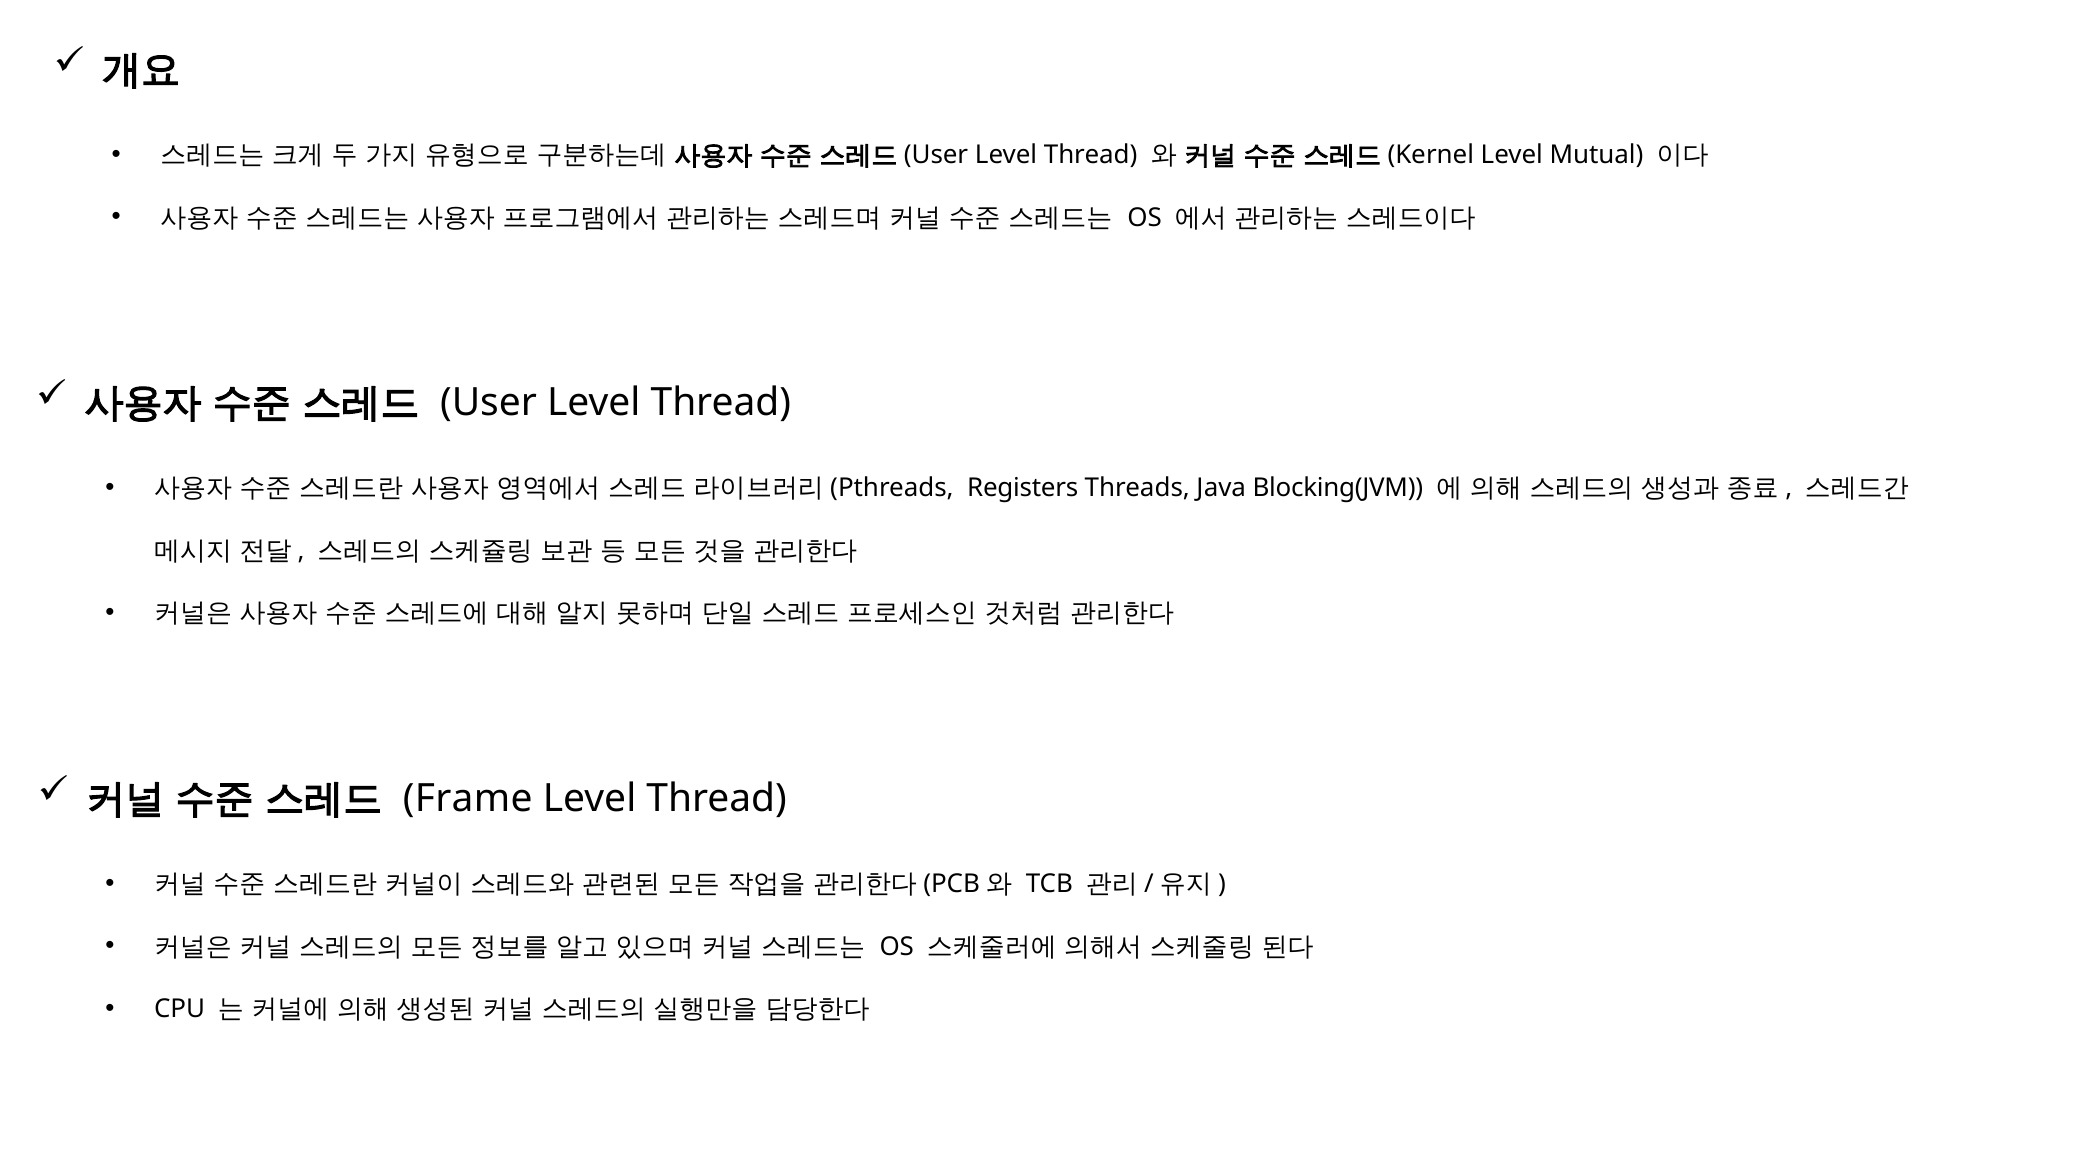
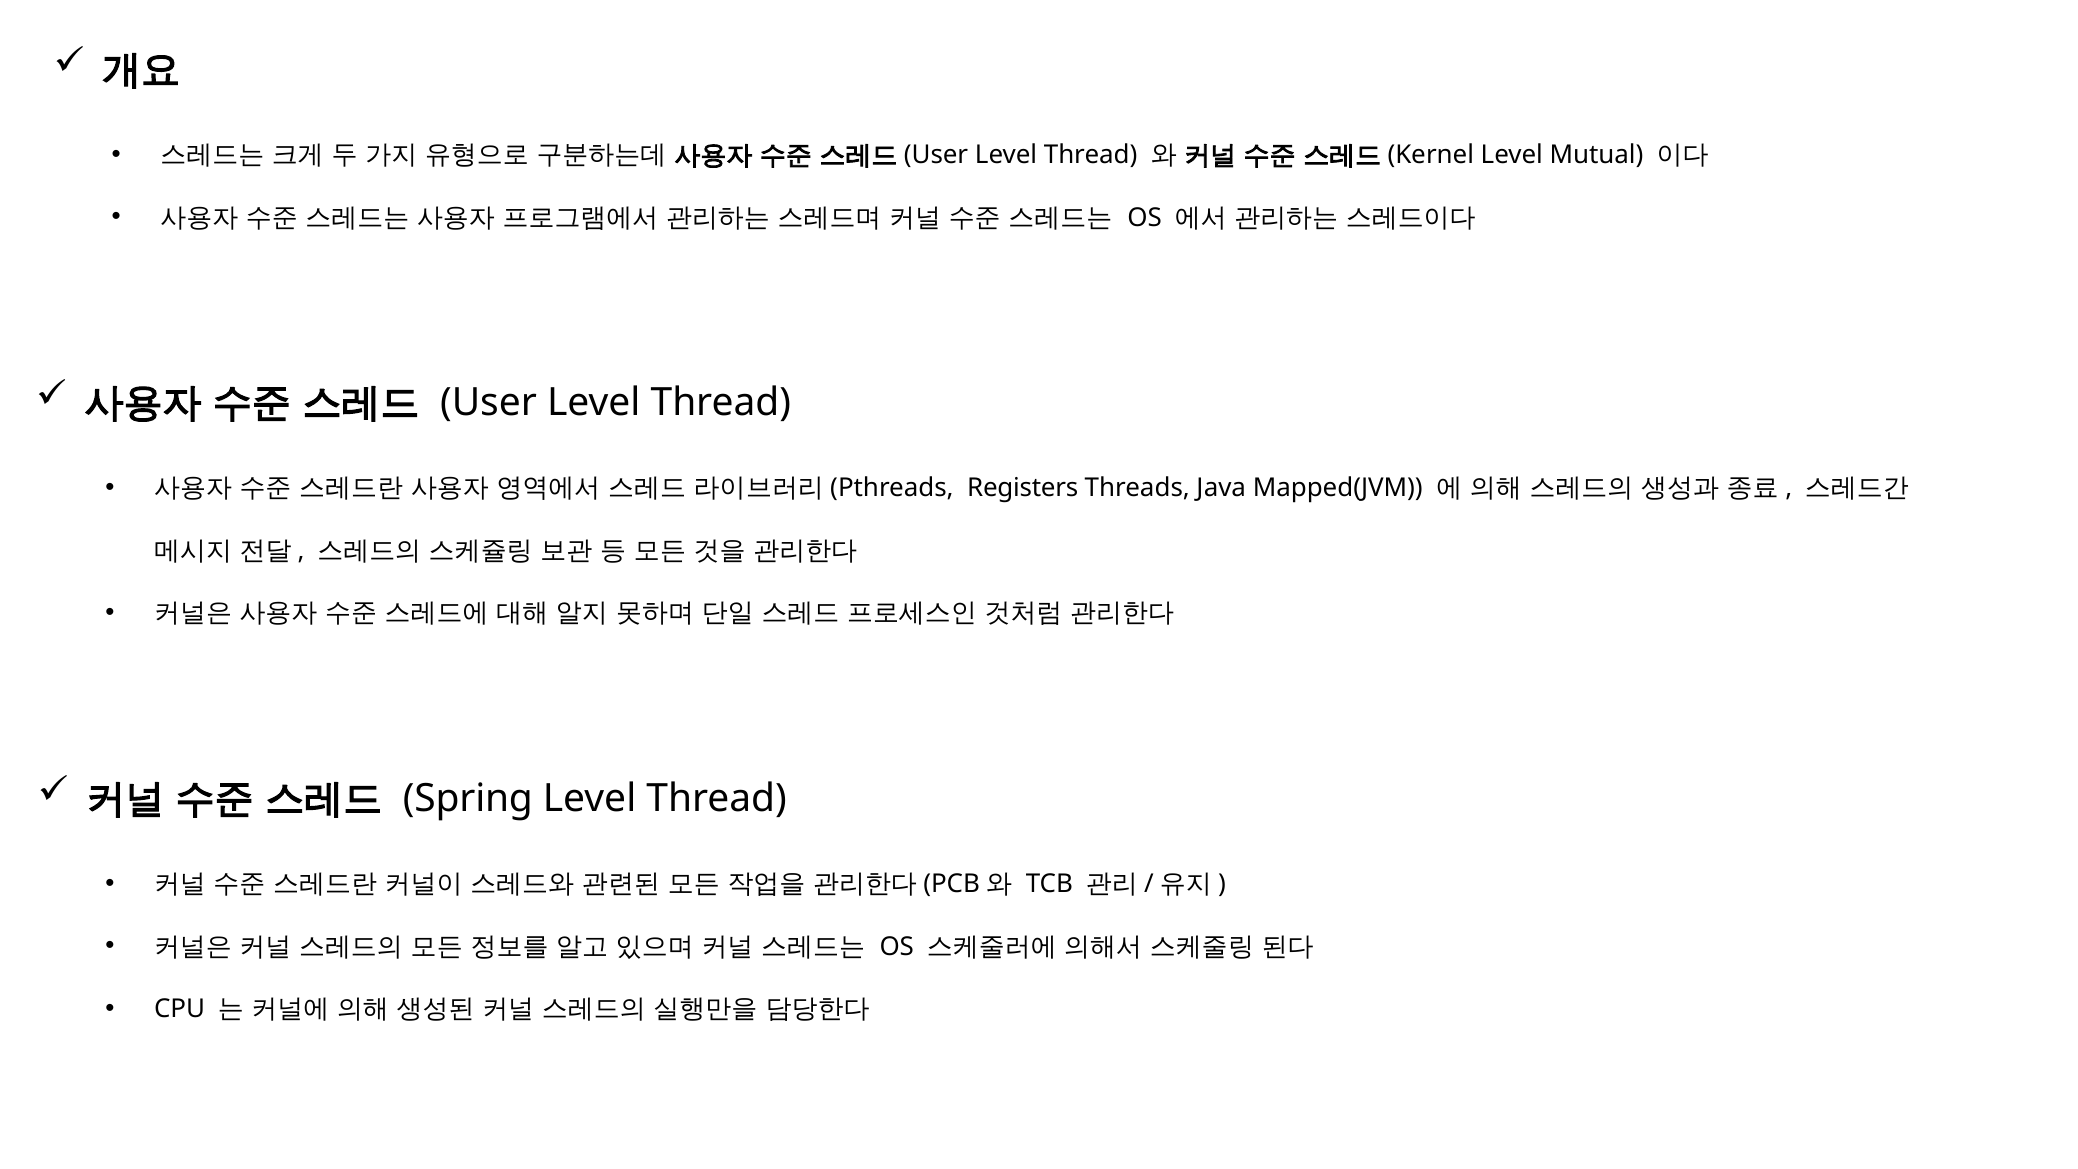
Blocking(JVM: Blocking(JVM -> Mapped(JVM
Frame: Frame -> Spring
